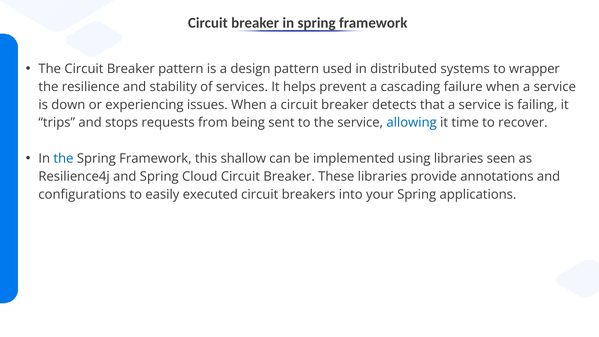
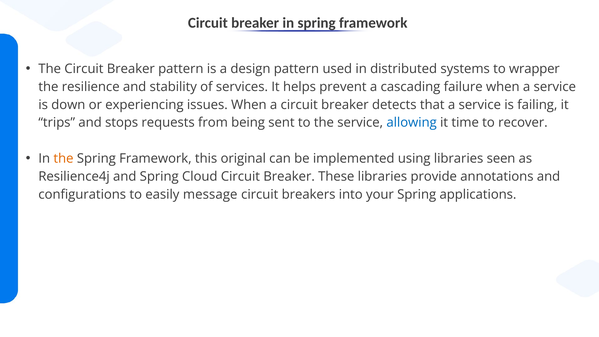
the at (63, 159) colour: blue -> orange
shallow: shallow -> original
executed: executed -> message
